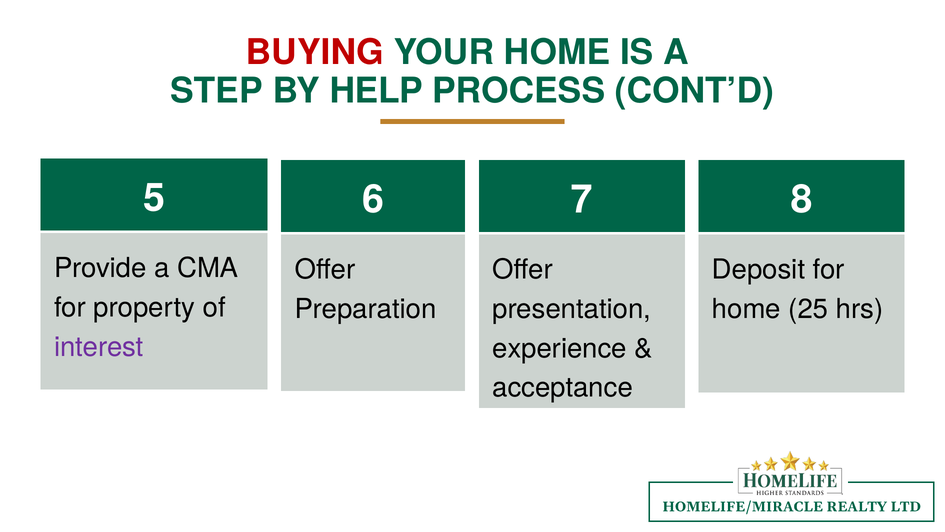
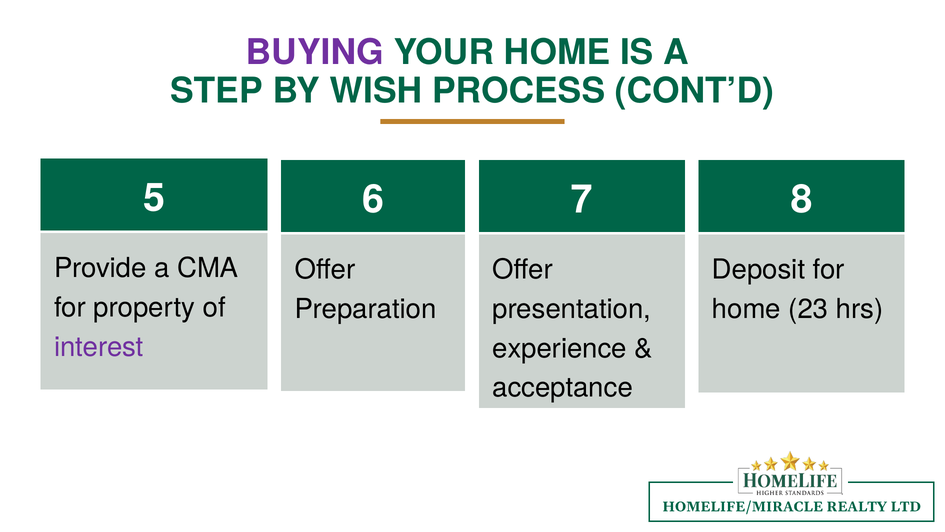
BUYING colour: red -> purple
HELP: HELP -> WISH
25: 25 -> 23
